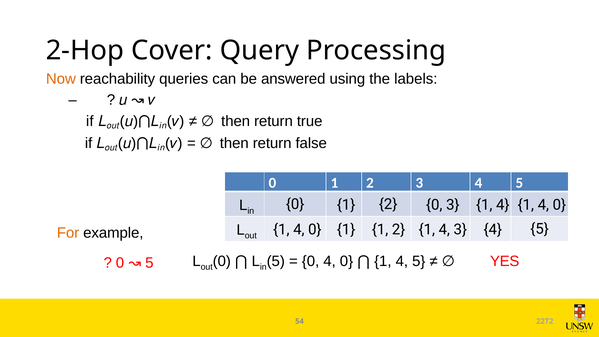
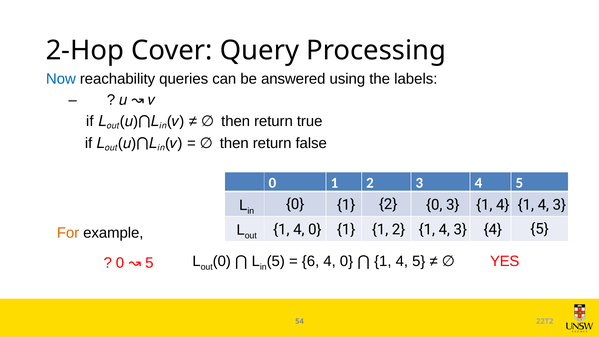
Now colour: orange -> blue
4 1 4 0: 0 -> 3
0 at (311, 261): 0 -> 6
